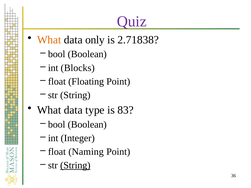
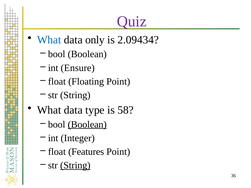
What at (49, 40) colour: orange -> blue
2.71838: 2.71838 -> 2.09434
Blocks: Blocks -> Ensure
83: 83 -> 58
Boolean at (87, 125) underline: none -> present
Naming: Naming -> Features
